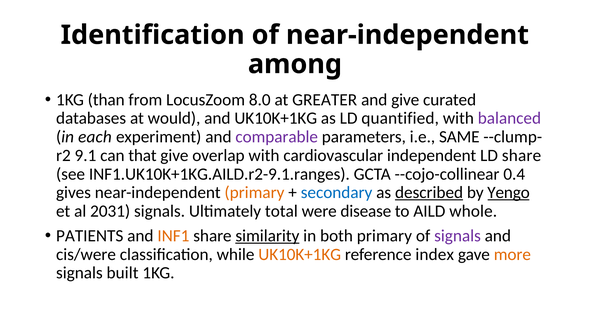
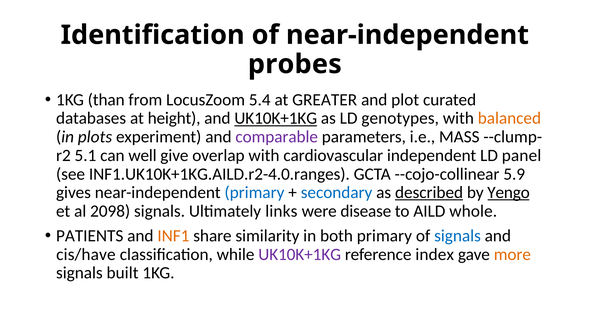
among: among -> probes
8.0: 8.0 -> 5.4
and give: give -> plot
would: would -> height
UK10K+1KG at (276, 118) underline: none -> present
quantified: quantified -> genotypes
balanced colour: purple -> orange
each: each -> plots
SAME: SAME -> MASS
9.1: 9.1 -> 5.1
that: that -> well
LD share: share -> panel
INF1.UK10K+1KG.AILD.r2-9.1.ranges: INF1.UK10K+1KG.AILD.r2-9.1.ranges -> INF1.UK10K+1KG.AILD.r2-4.0.ranges
0.4: 0.4 -> 5.9
primary at (254, 192) colour: orange -> blue
2031: 2031 -> 2098
total: total -> links
similarity underline: present -> none
signals at (458, 236) colour: purple -> blue
cis/were: cis/were -> cis/have
UK10K+1KG at (300, 254) colour: orange -> purple
